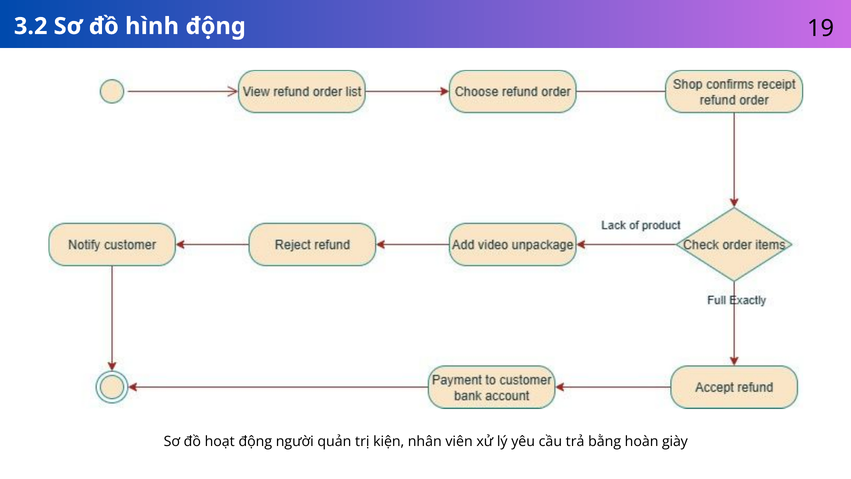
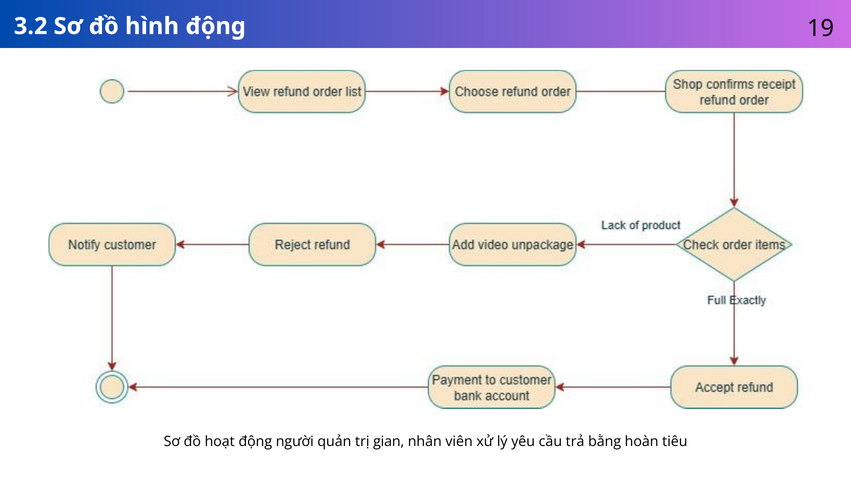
kiện: kiện -> gian
giày: giày -> tiêu
